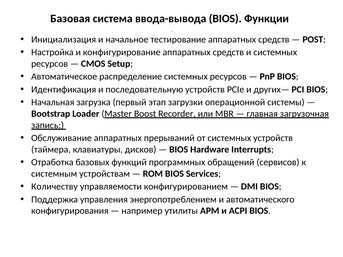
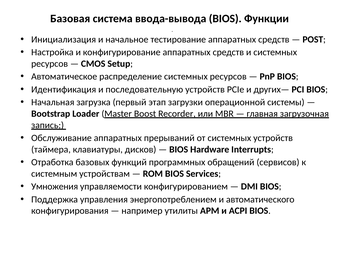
Количеству: Количеству -> Умножения
